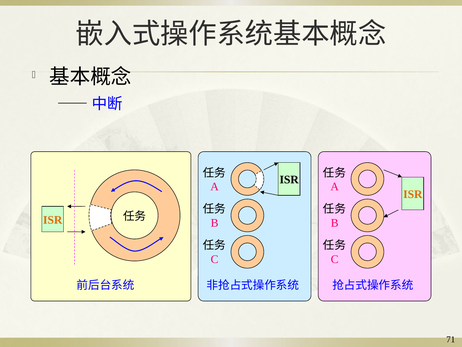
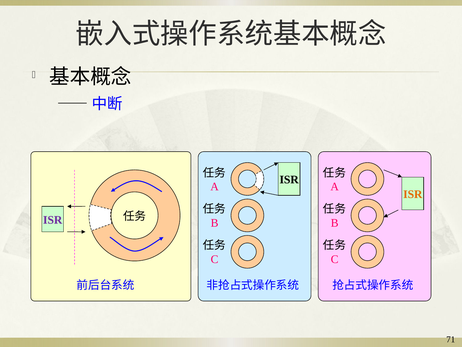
ISR at (53, 220) colour: orange -> purple
